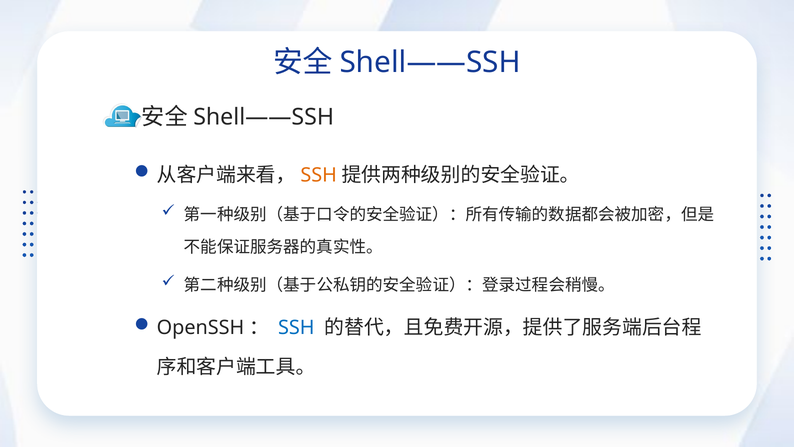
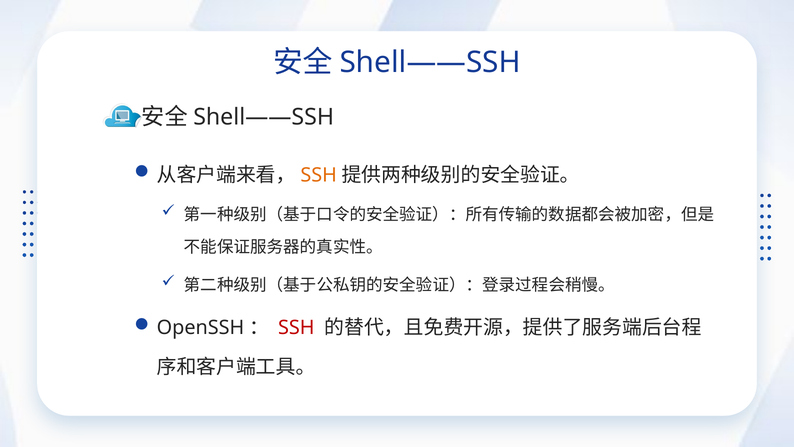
SSH at (296, 327) colour: blue -> red
